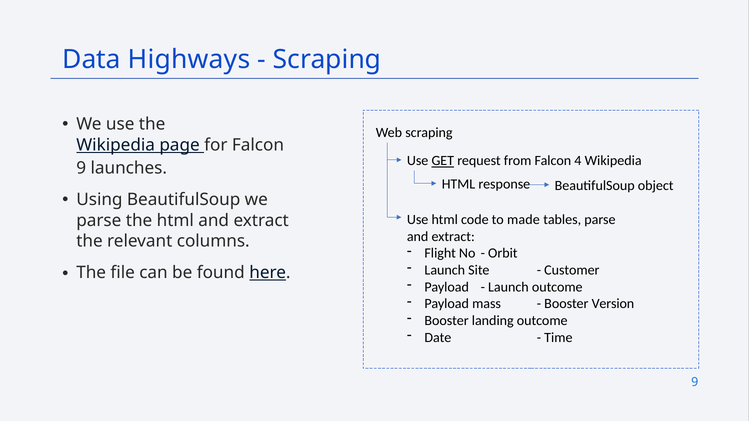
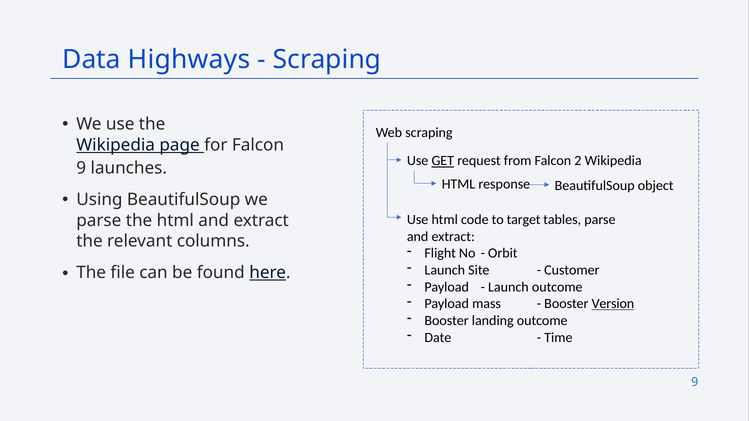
4: 4 -> 2
made: made -> target
Version underline: none -> present
